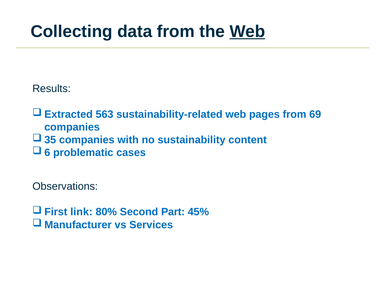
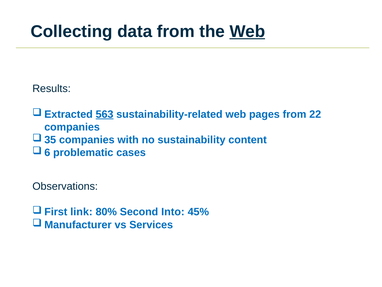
563 underline: none -> present
69: 69 -> 22
Part: Part -> Into
